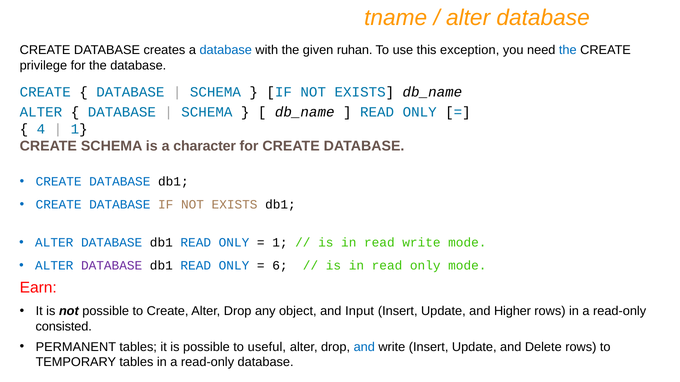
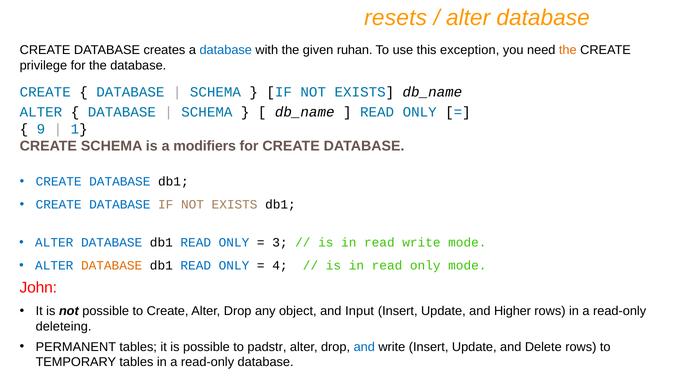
tname: tname -> resets
the at (568, 50) colour: blue -> orange
4: 4 -> 9
character: character -> modifiers
1 at (280, 243): 1 -> 3
DATABASE at (112, 266) colour: purple -> orange
6: 6 -> 4
Earn: Earn -> John
consisted: consisted -> deleteing
useful: useful -> padstr
